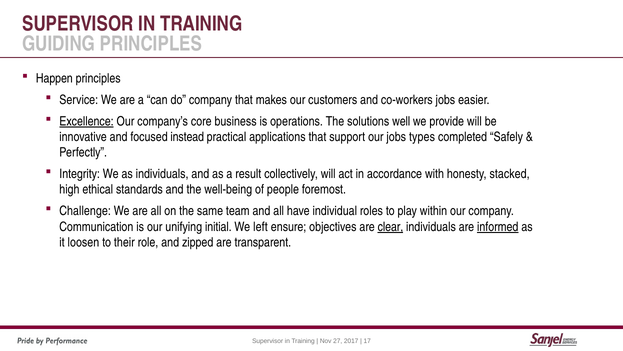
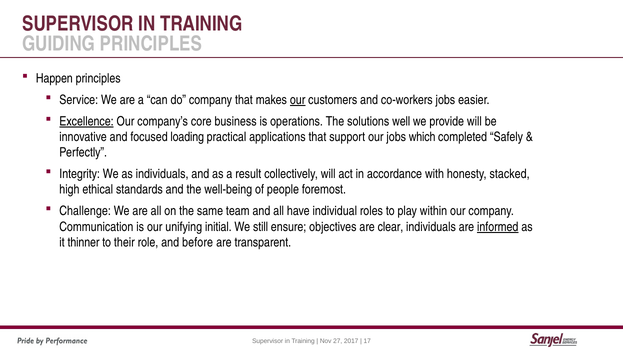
our at (298, 100) underline: none -> present
instead: instead -> loading
types: types -> which
left: left -> still
clear underline: present -> none
loosen: loosen -> thinner
zipped: zipped -> before
